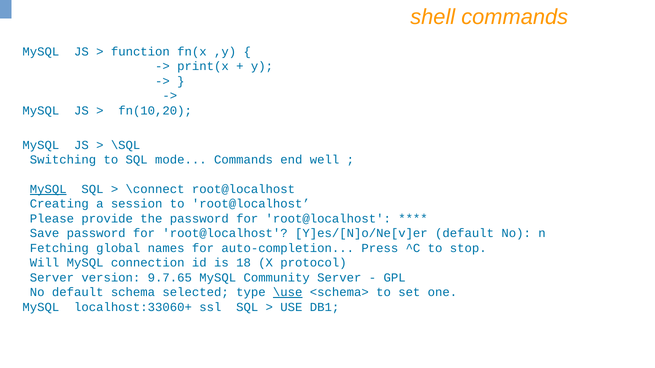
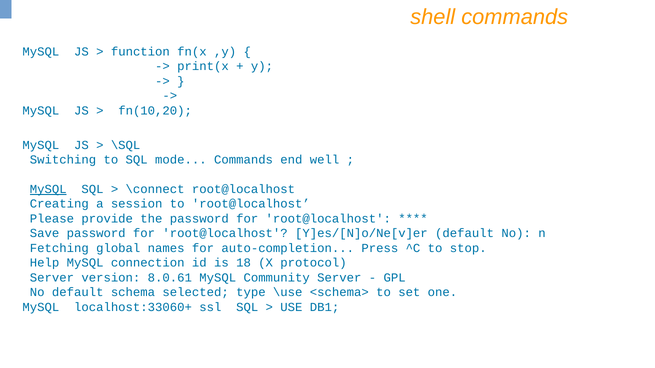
Will: Will -> Help
9.7.65: 9.7.65 -> 8.0.61
\use underline: present -> none
